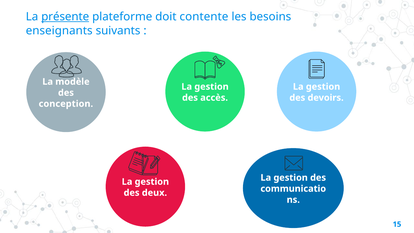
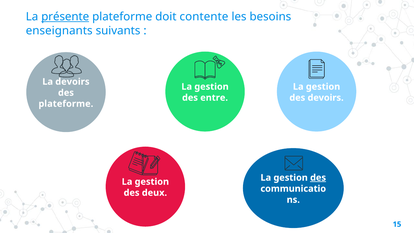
La modèle: modèle -> devoirs
accès: accès -> entre
conception at (66, 104): conception -> plateforme
des at (318, 178) underline: none -> present
